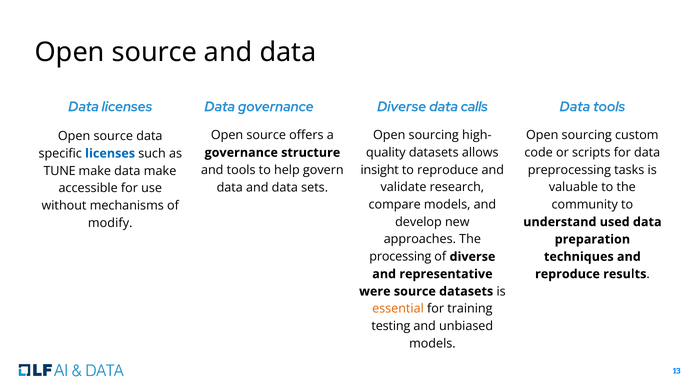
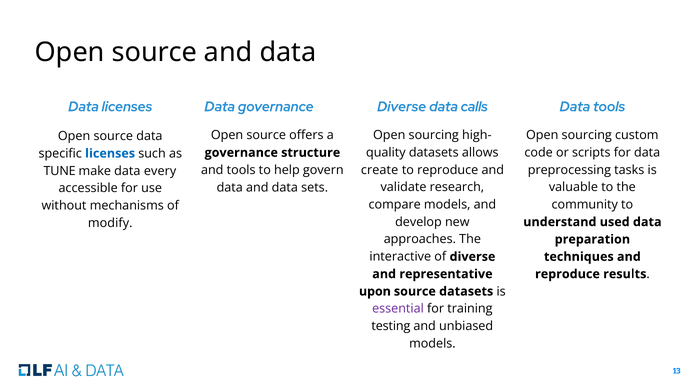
insight: insight -> create
data make: make -> every
processing: processing -> interactive
were: were -> upon
essential colour: orange -> purple
